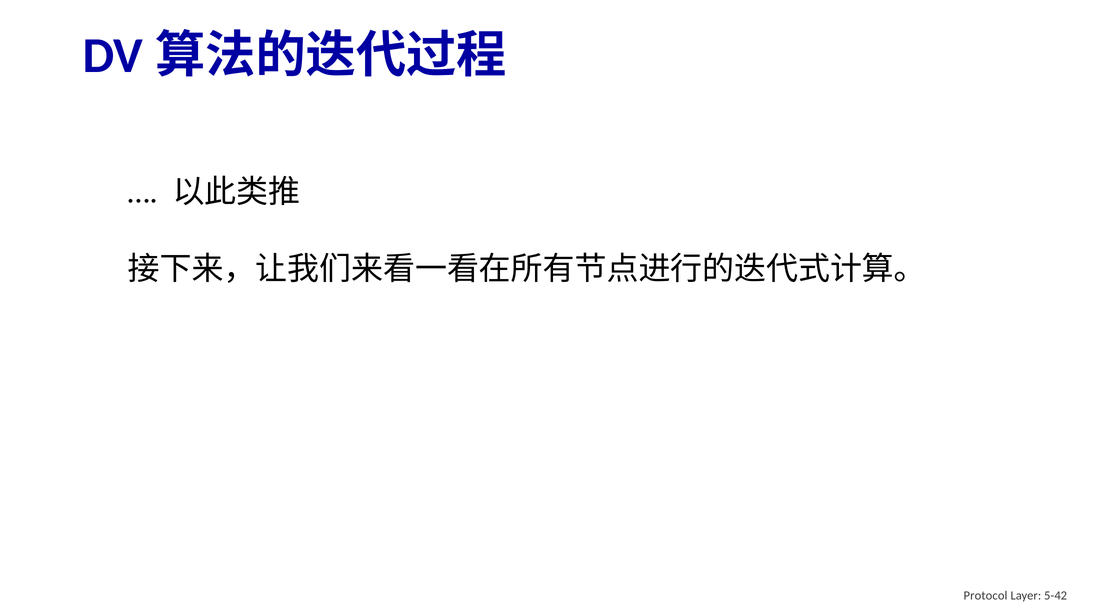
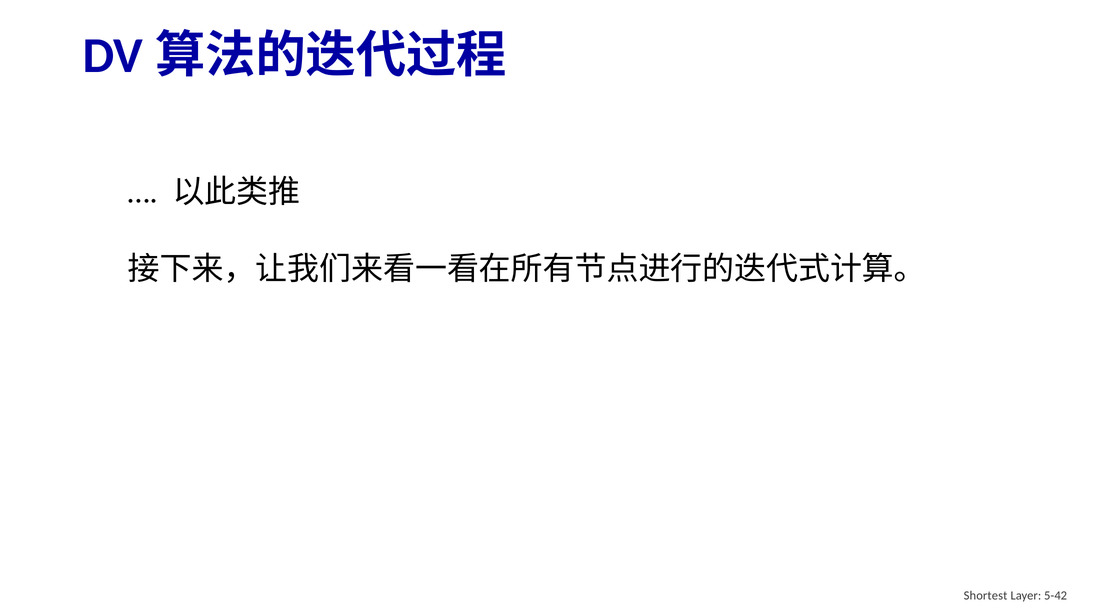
Protocol: Protocol -> Shortest
